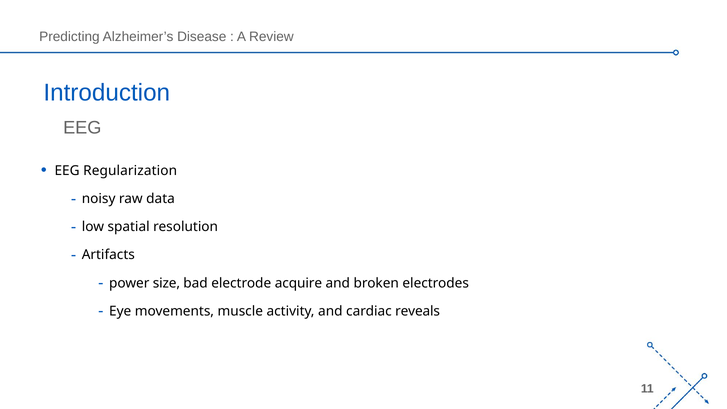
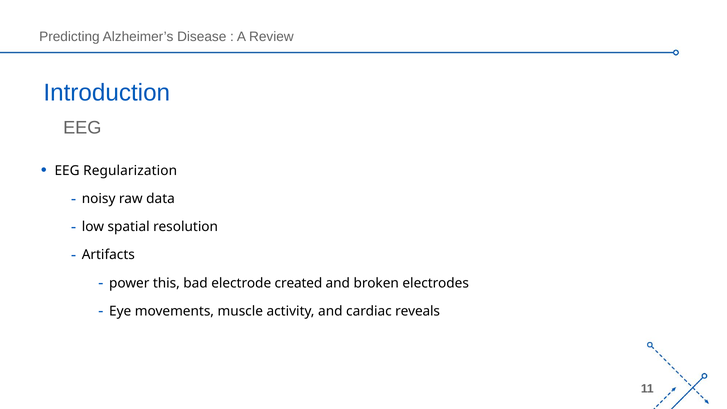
size: size -> this
acquire: acquire -> created
